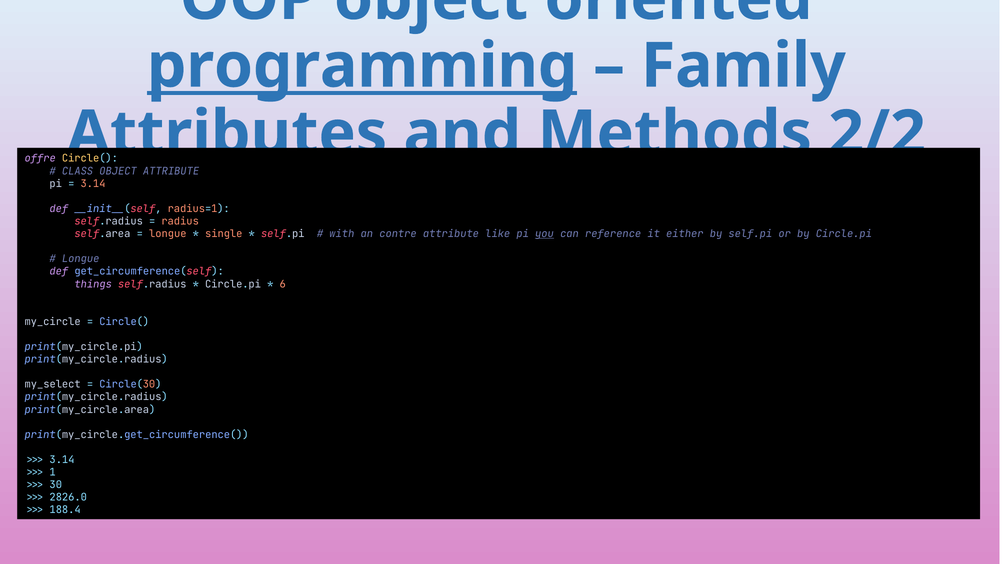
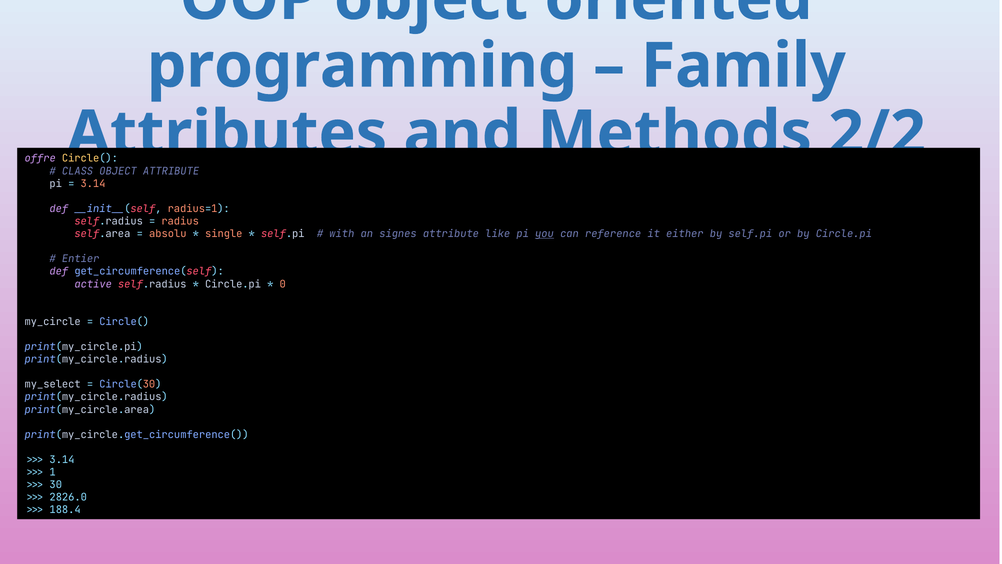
programming underline: present -> none
longue at (168, 234): longue -> absolu
contre: contre -> signes
Longue at (81, 259): Longue -> Entier
things: things -> active
6: 6 -> 0
